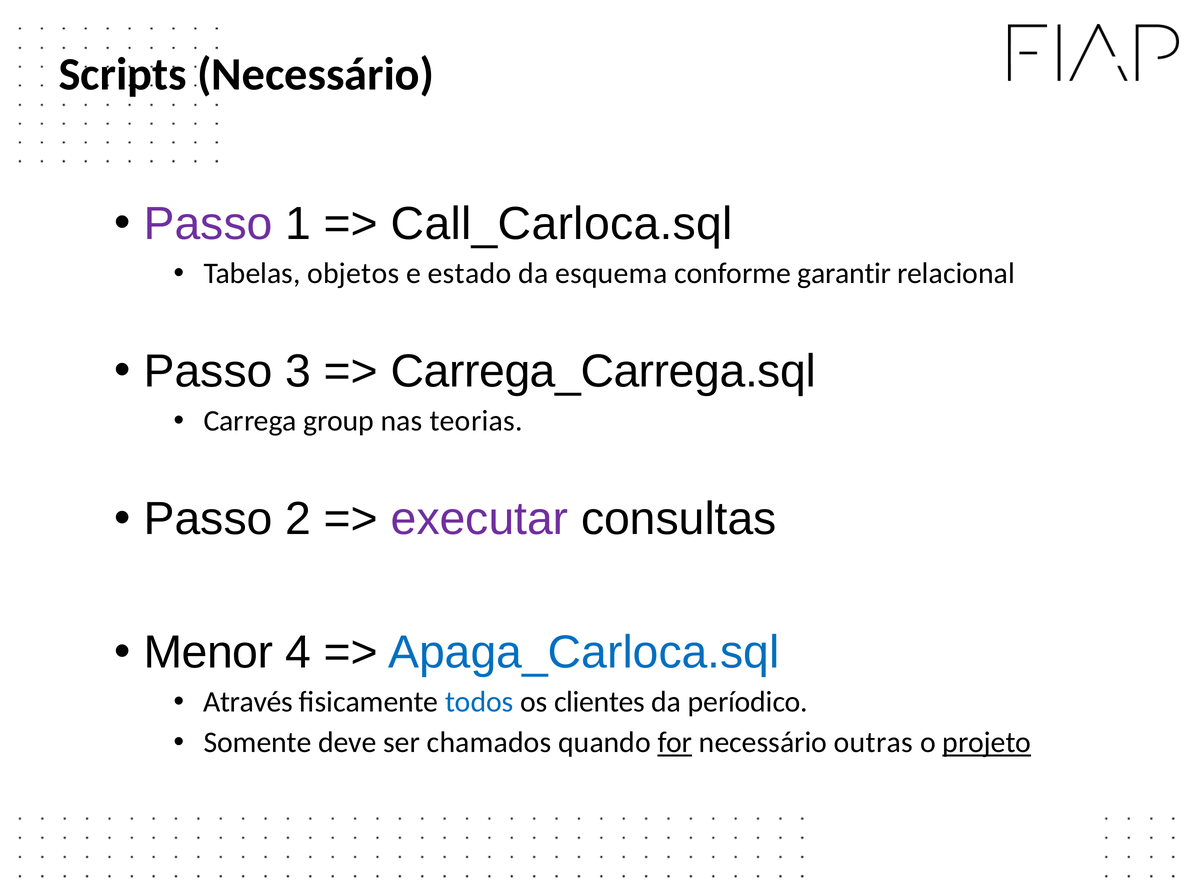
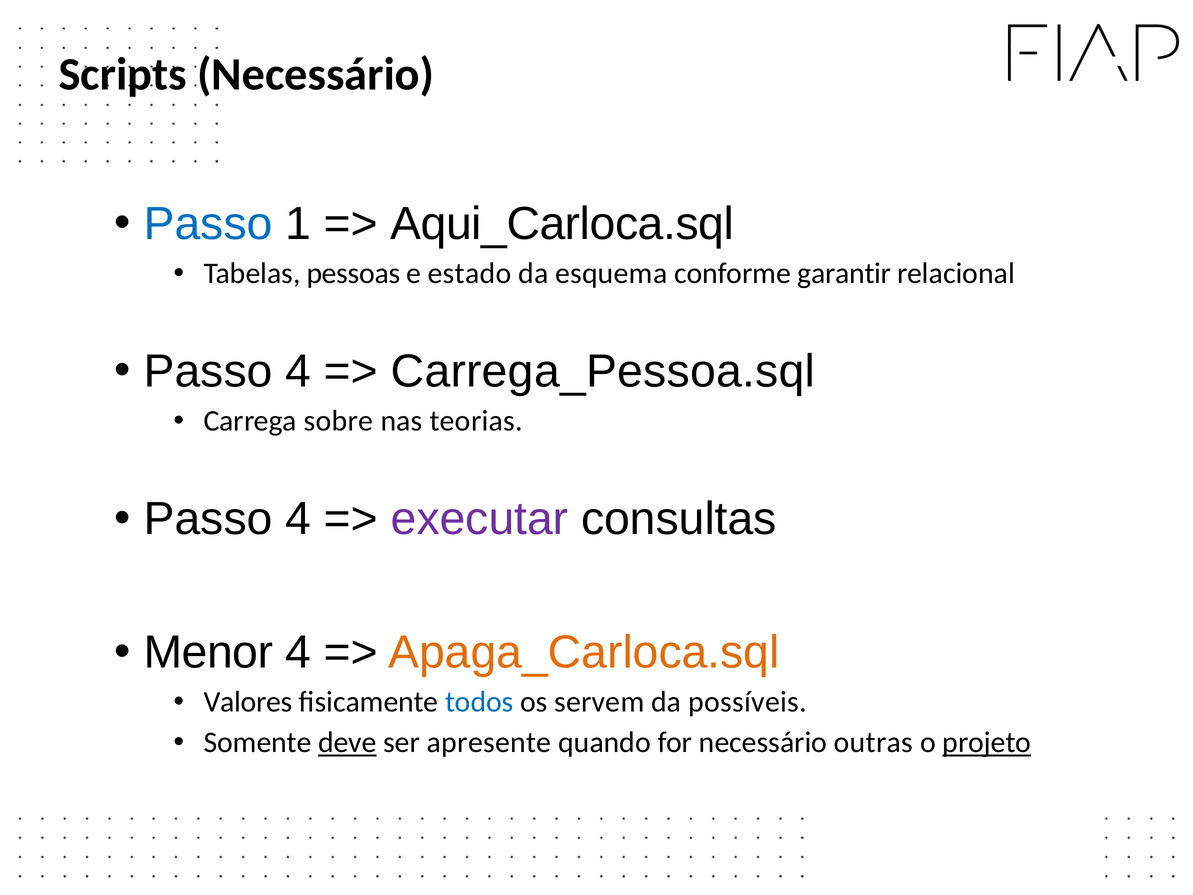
Passo at (208, 224) colour: purple -> blue
Call_Carloca.sql: Call_Carloca.sql -> Aqui_Carloca.sql
objetos: objetos -> pessoas
3 at (298, 371): 3 -> 4
Carrega_Carrega.sql: Carrega_Carrega.sql -> Carrega_Pessoa.sql
group: group -> sobre
2 at (298, 519): 2 -> 4
Apaga_Carloca.sql colour: blue -> orange
Através: Através -> Valores
clientes: clientes -> servem
períodico: períodico -> possíveis
deve underline: none -> present
chamados: chamados -> apresente
for underline: present -> none
